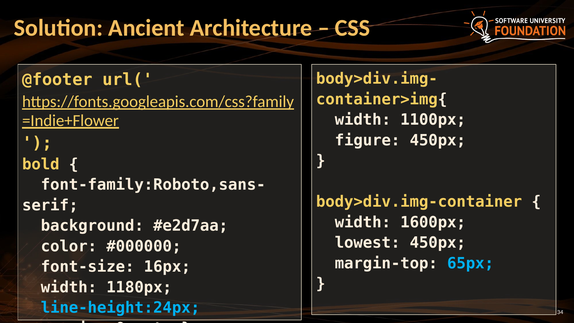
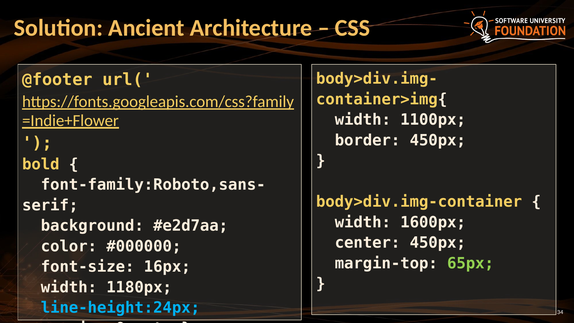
figure: figure -> border
lowest: lowest -> center
65px colour: light blue -> light green
